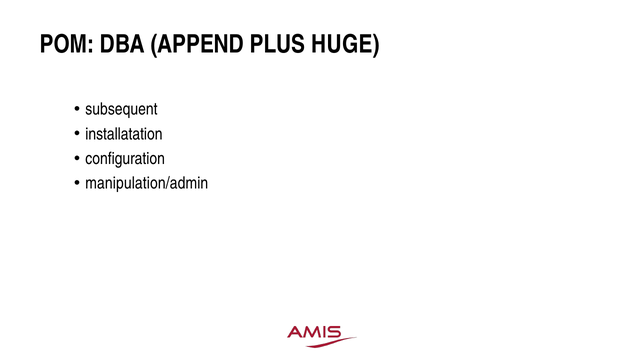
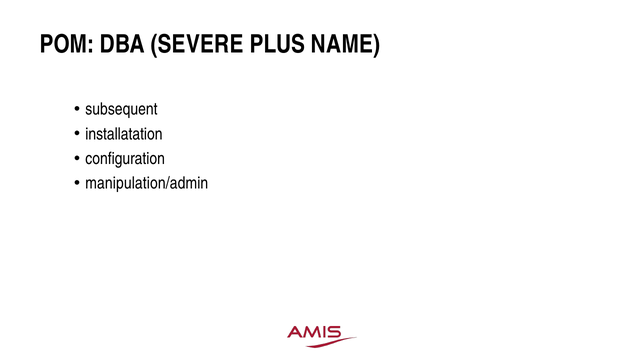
APPEND: APPEND -> SEVERE
HUGE: HUGE -> NAME
